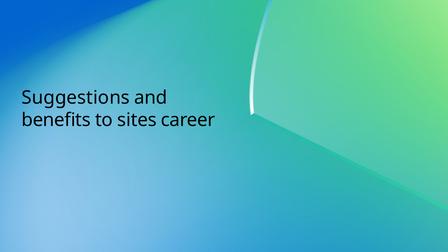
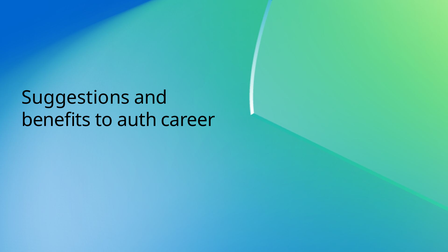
sites: sites -> auth
